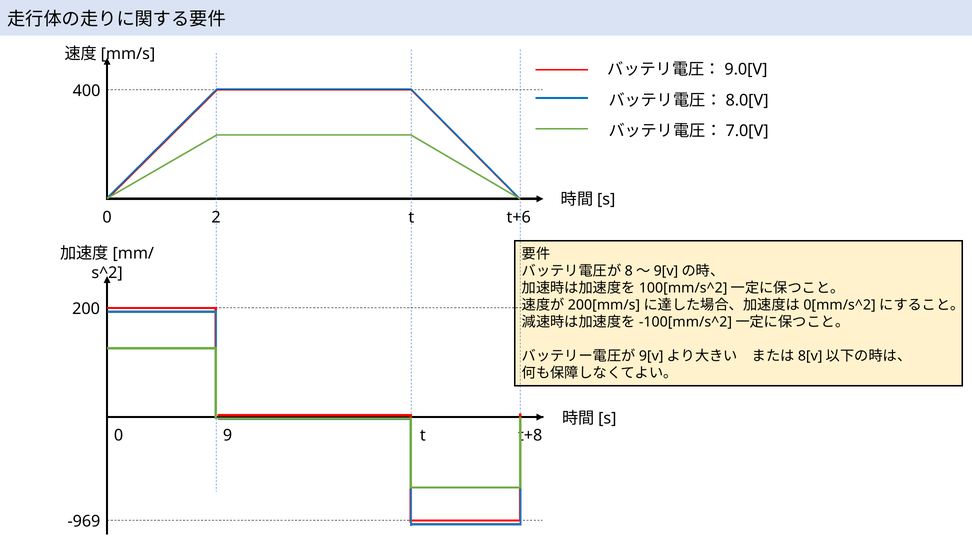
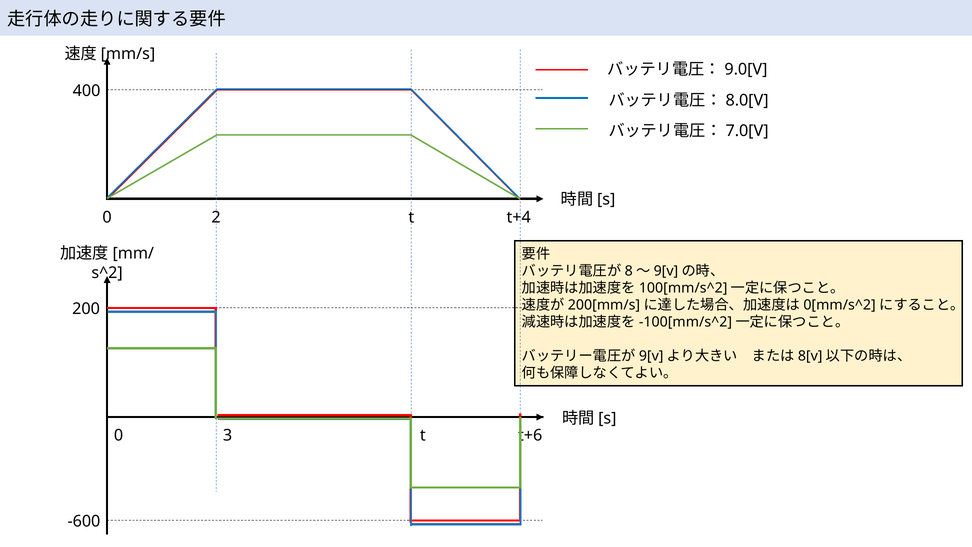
t+6: t+6 -> t+4
9: 9 -> 3
t+8: t+8 -> t+6
-969: -969 -> -600
